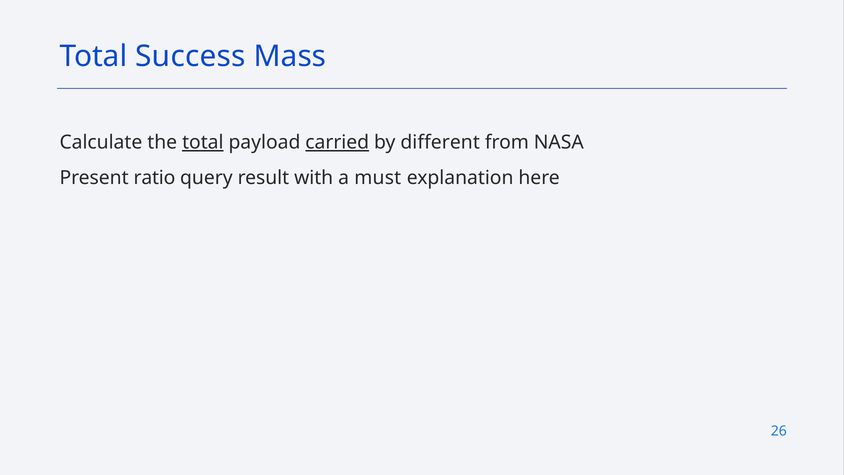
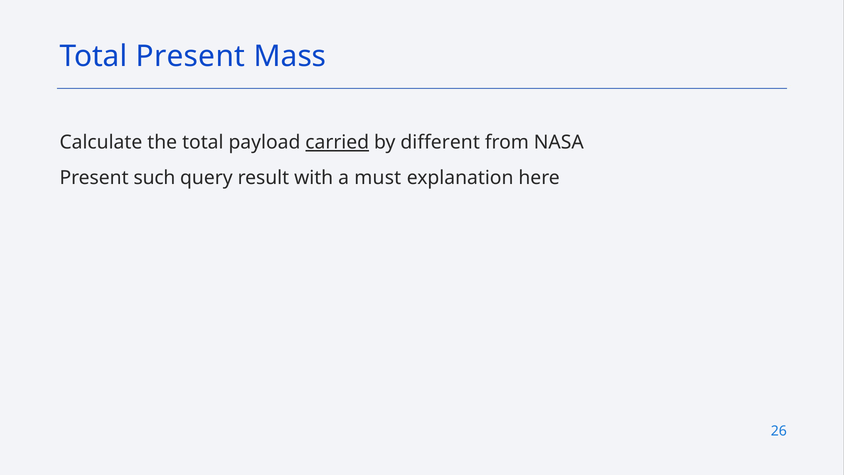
Total Success: Success -> Present
total at (203, 142) underline: present -> none
ratio: ratio -> such
